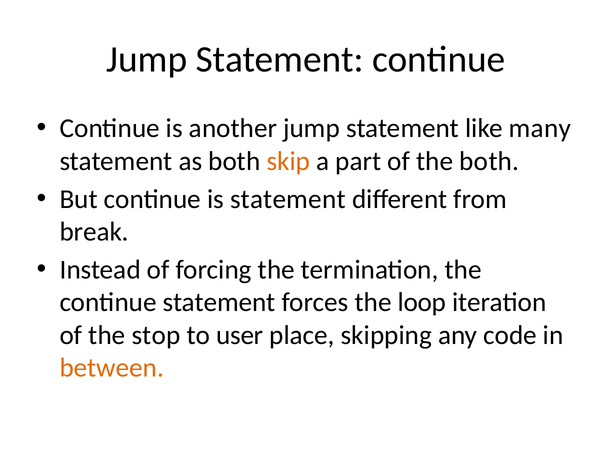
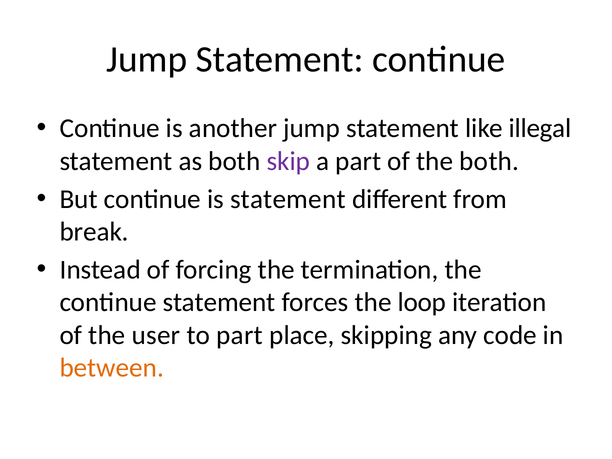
many: many -> illegal
skip colour: orange -> purple
stop: stop -> user
to user: user -> part
